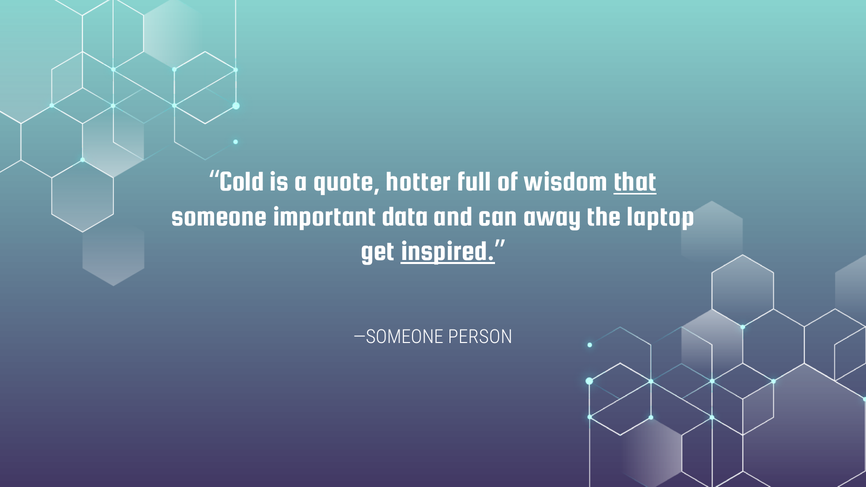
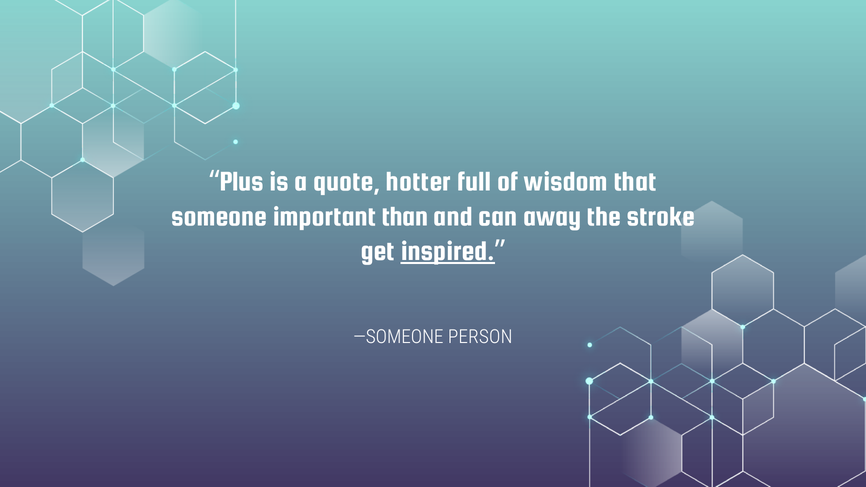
Cold: Cold -> Plus
that underline: present -> none
data: data -> than
laptop: laptop -> stroke
